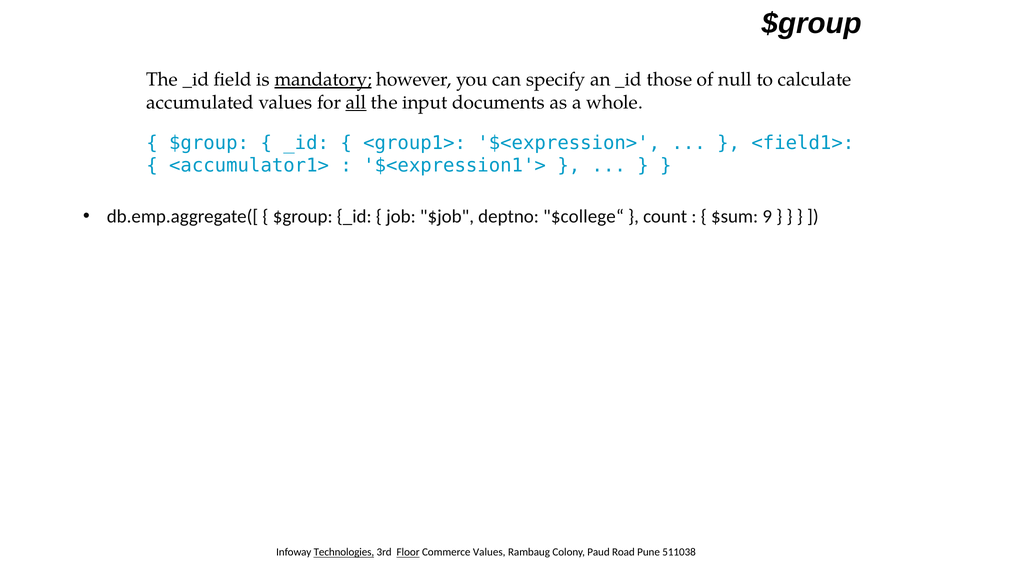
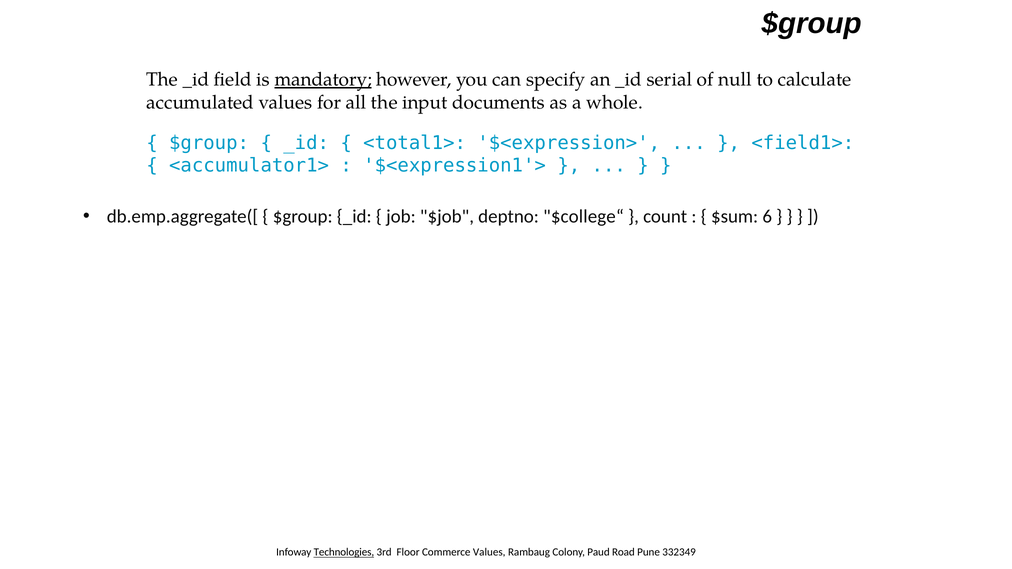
those: those -> serial
all underline: present -> none
<group1>: <group1> -> <total1>
9: 9 -> 6
Floor underline: present -> none
511038: 511038 -> 332349
